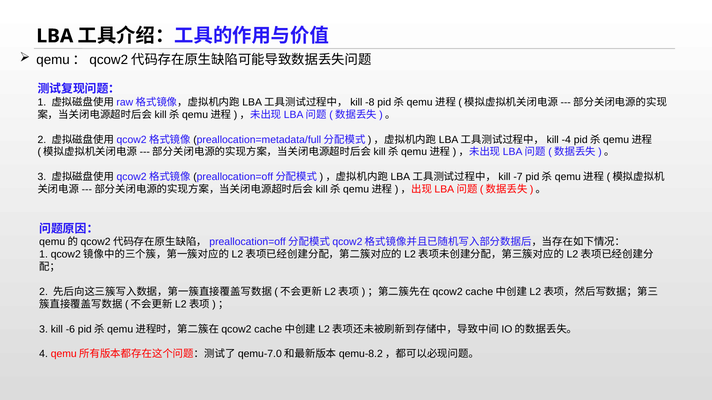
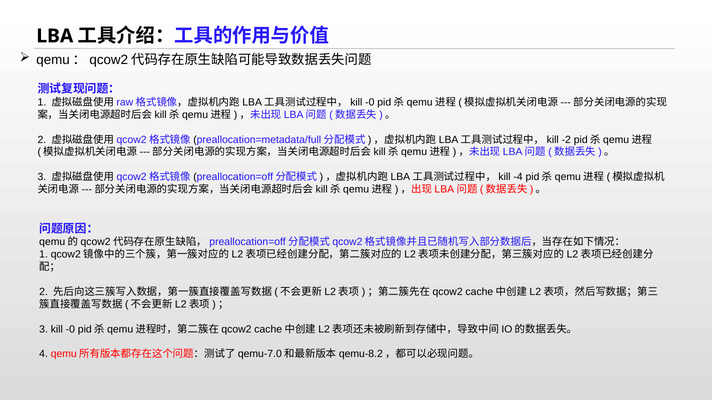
-8 at (370, 102): -8 -> -0
-4: -4 -> -2
-7: -7 -> -4
kill -6: -6 -> -0
